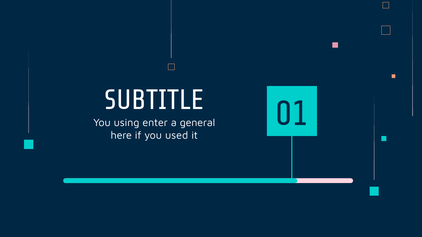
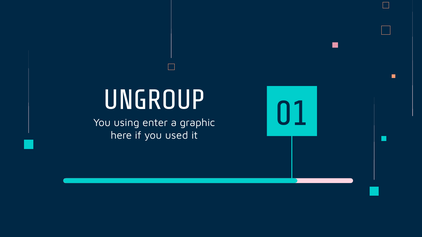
SUBTITLE: SUBTITLE -> UNGROUP
general: general -> graphic
